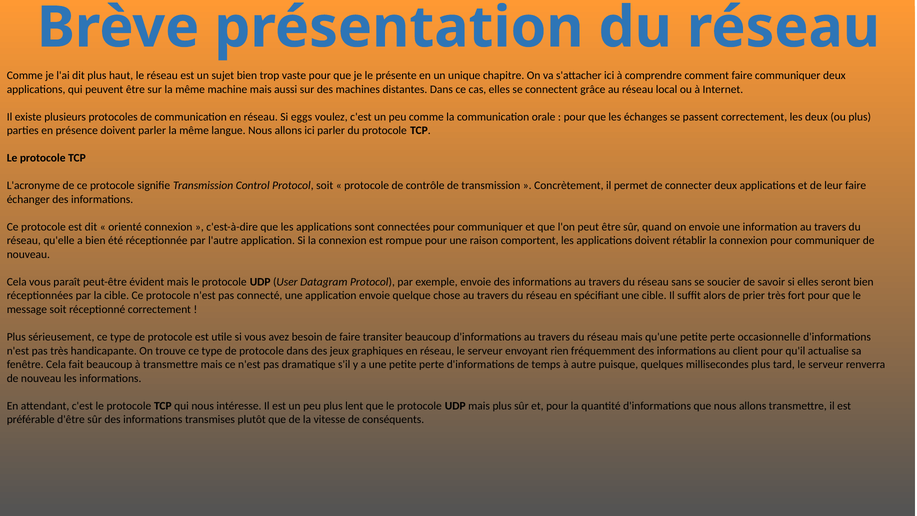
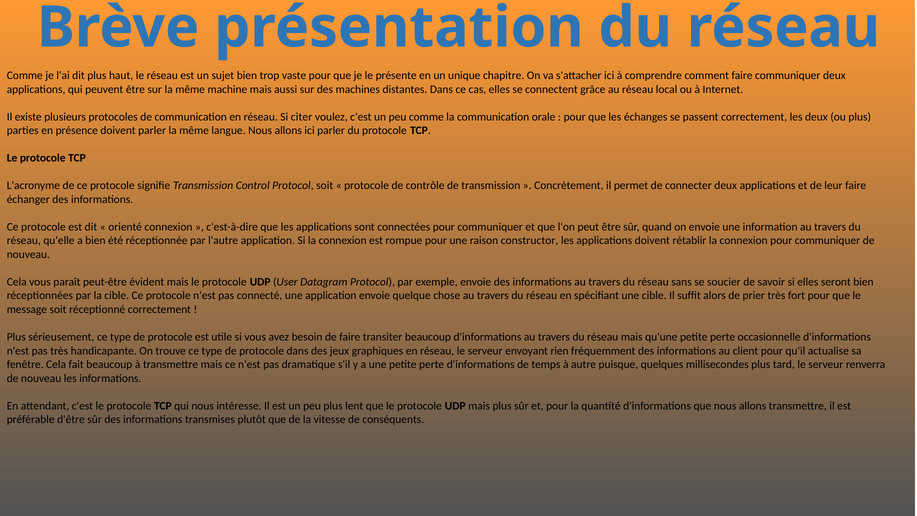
eggs: eggs -> citer
comportent: comportent -> constructor
